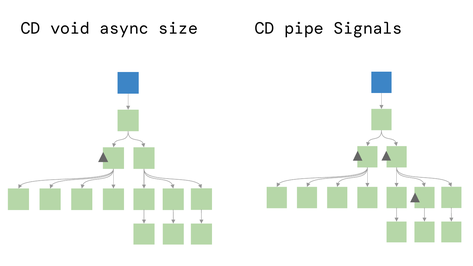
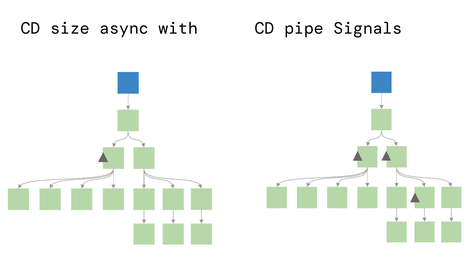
void: void -> size
size: size -> with
